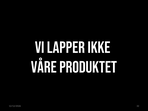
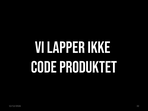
VÅRE: VÅRE -> CODE
